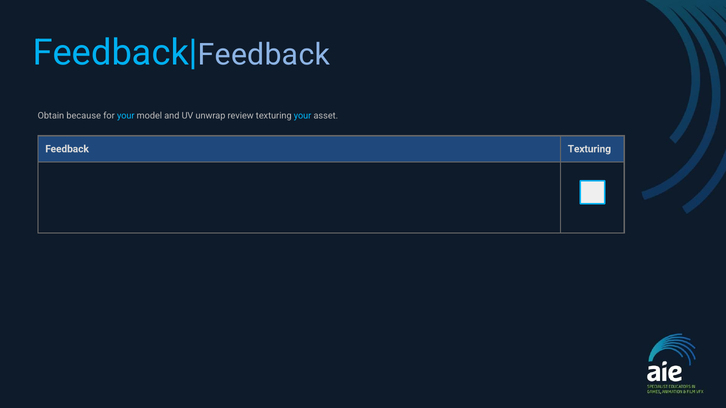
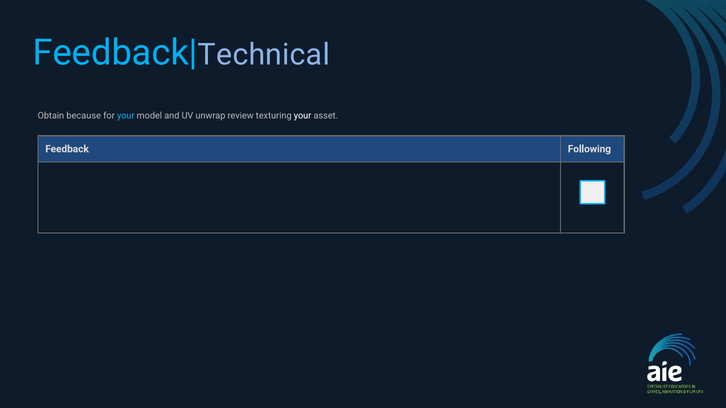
Feedback at (264, 55): Feedback -> Technical
your at (303, 116) colour: light blue -> white
Feedback Texturing: Texturing -> Following
